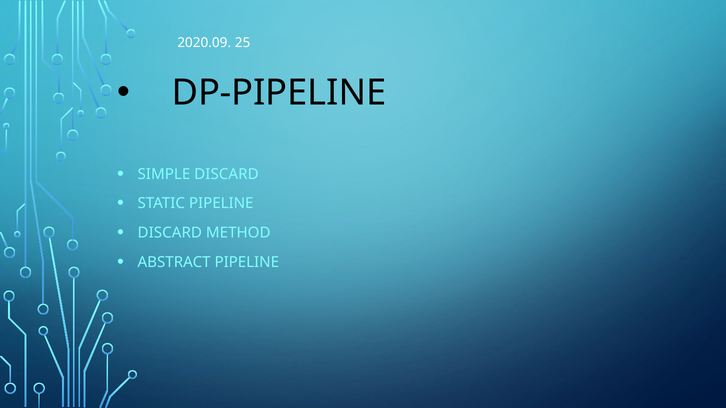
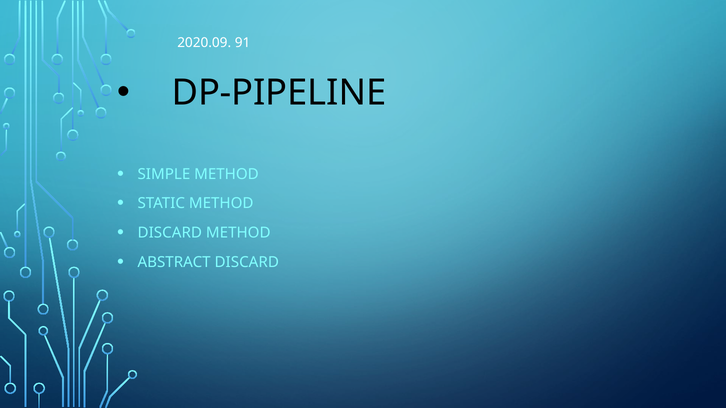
25: 25 -> 91
SIMPLE DISCARD: DISCARD -> METHOD
STATIC PIPELINE: PIPELINE -> METHOD
ABSTRACT PIPELINE: PIPELINE -> DISCARD
